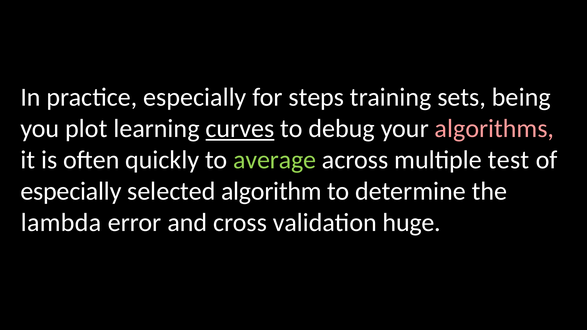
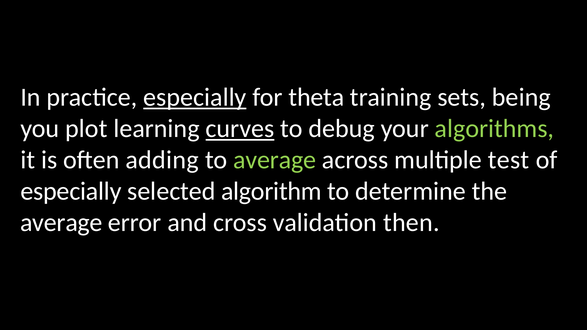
especially at (195, 97) underline: none -> present
steps: steps -> theta
algorithms colour: pink -> light green
quickly: quickly -> adding
lambda at (61, 223): lambda -> average
huge: huge -> then
